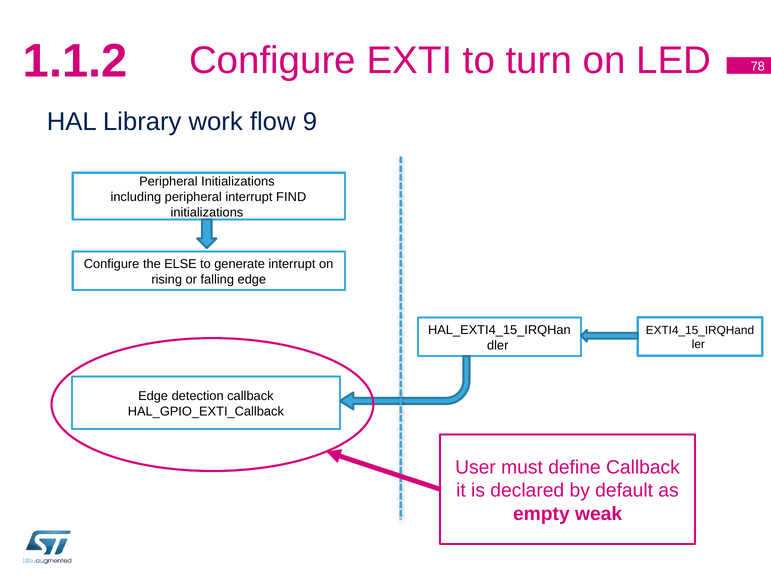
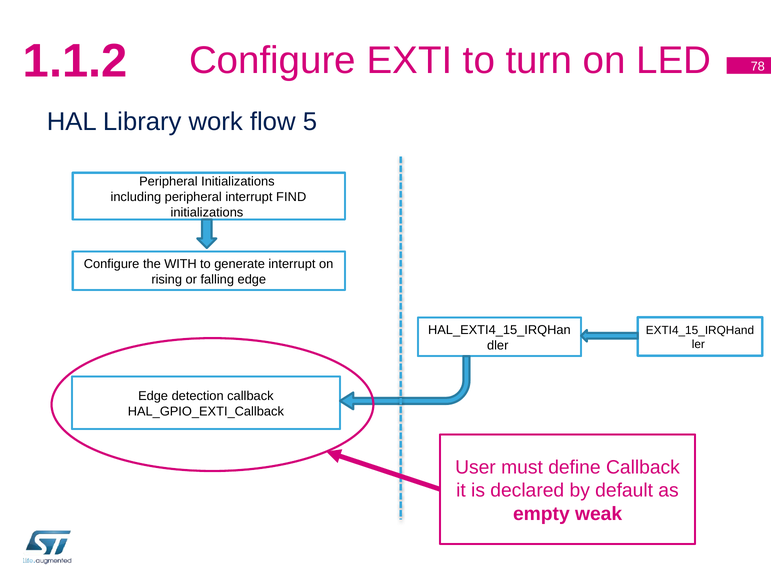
9: 9 -> 5
ELSE: ELSE -> WITH
